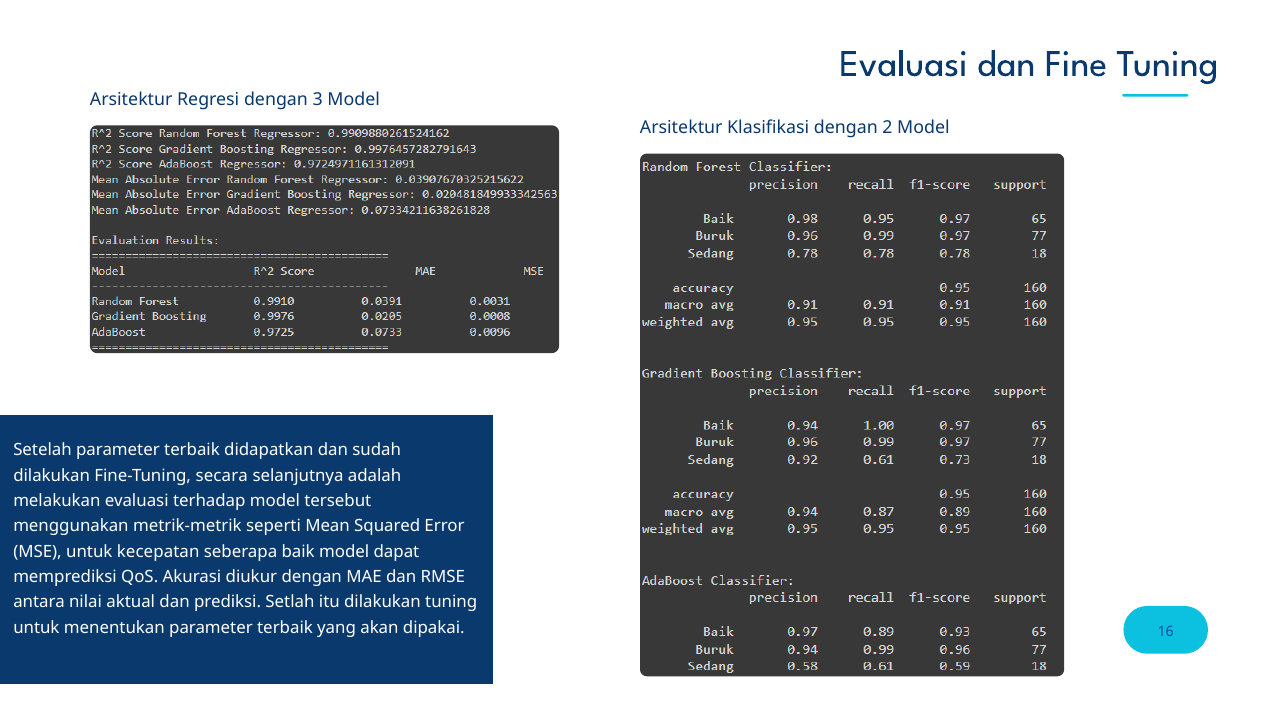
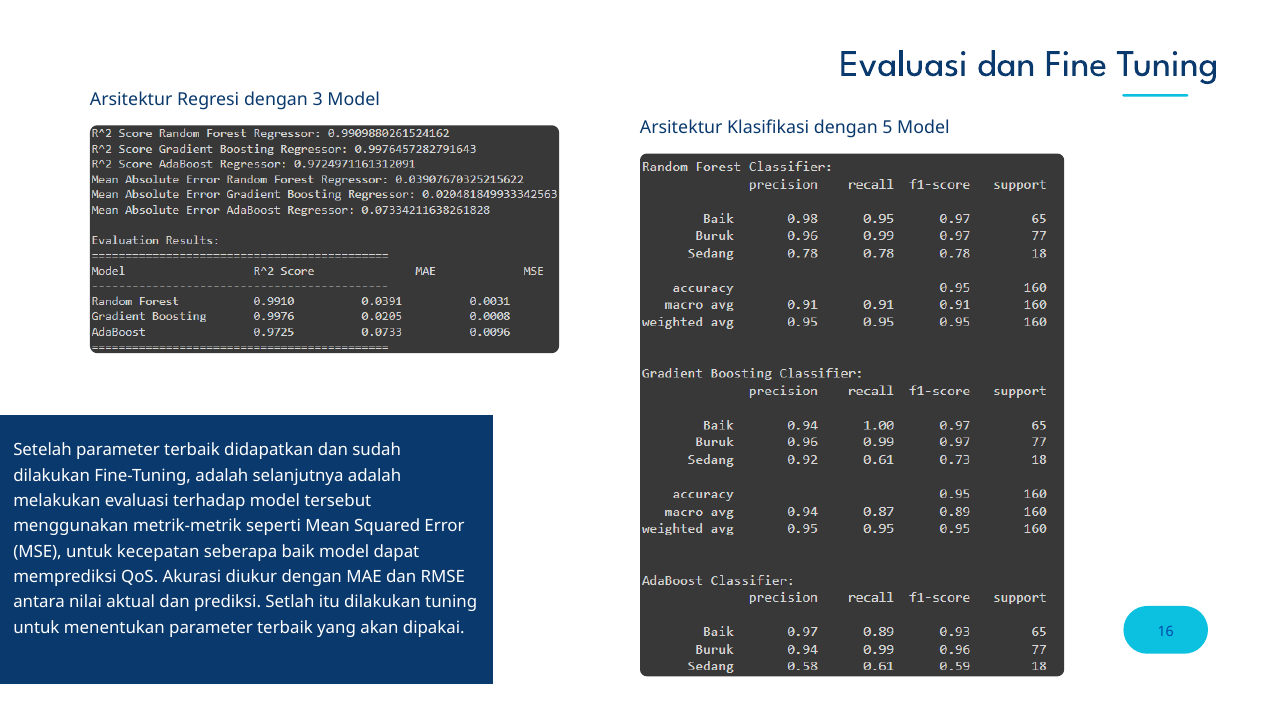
2: 2 -> 5
Fine-Tuning secara: secara -> adalah
